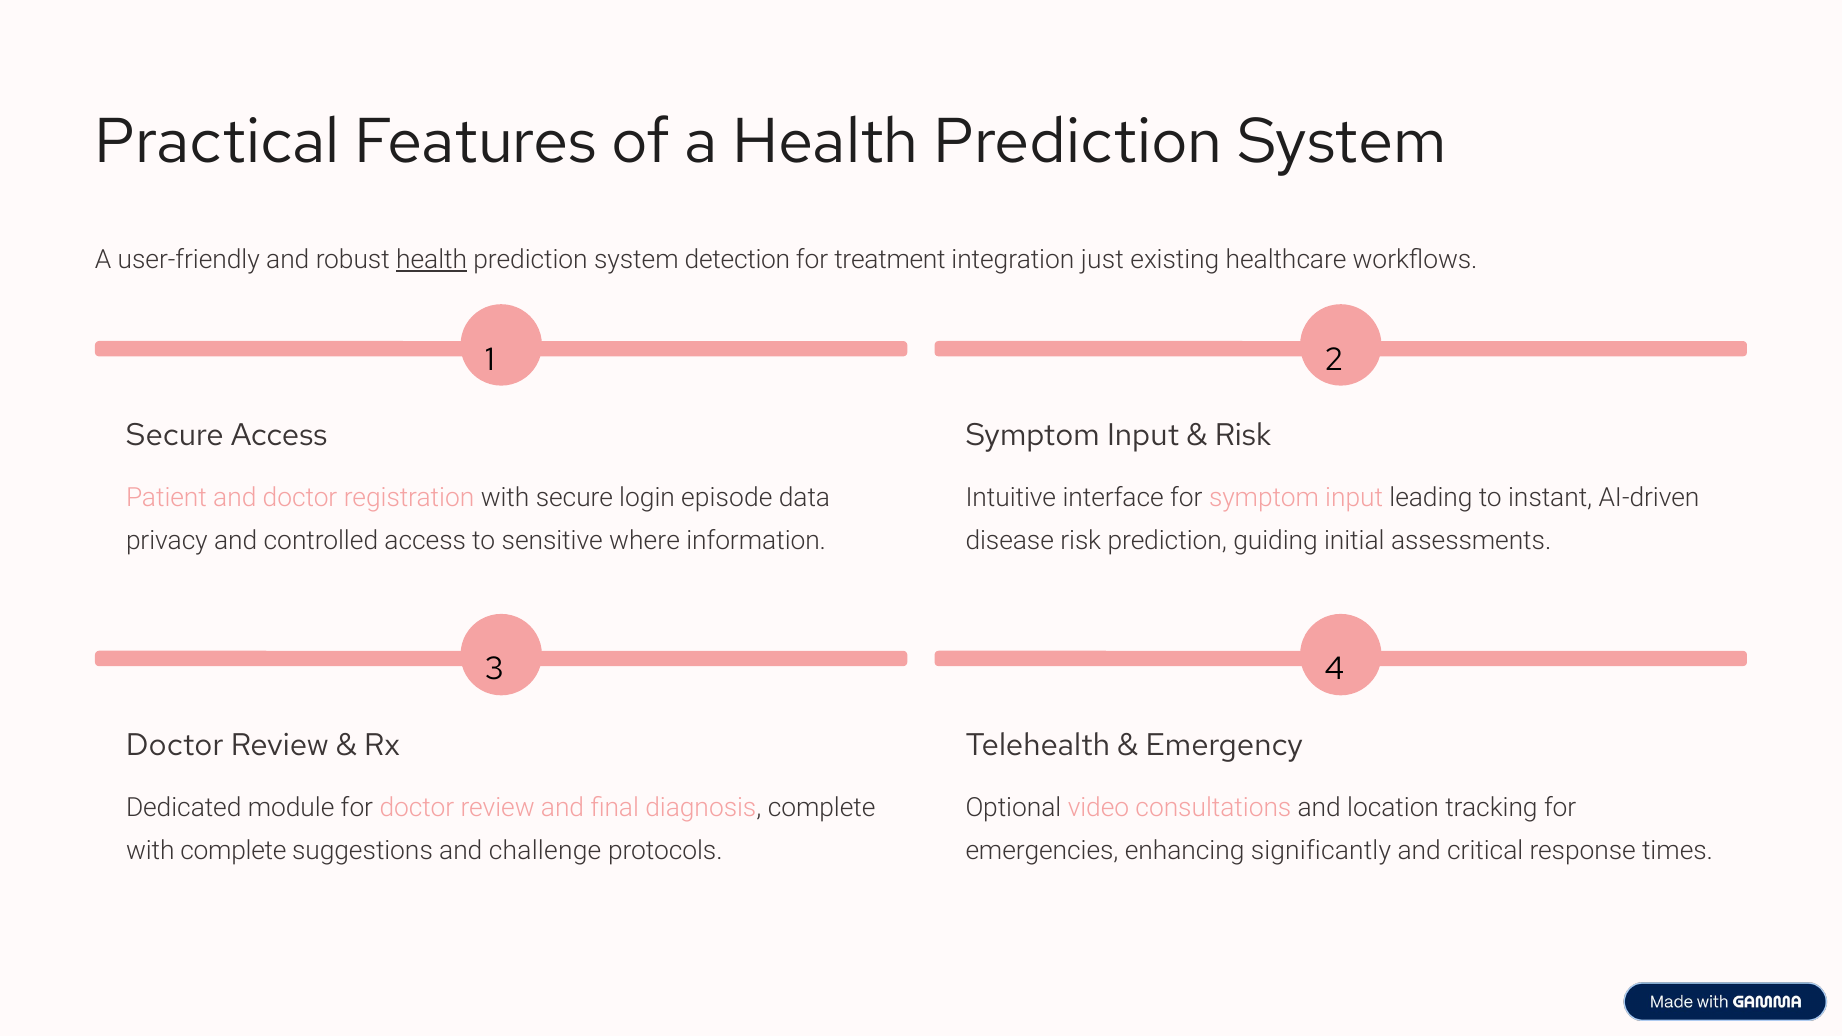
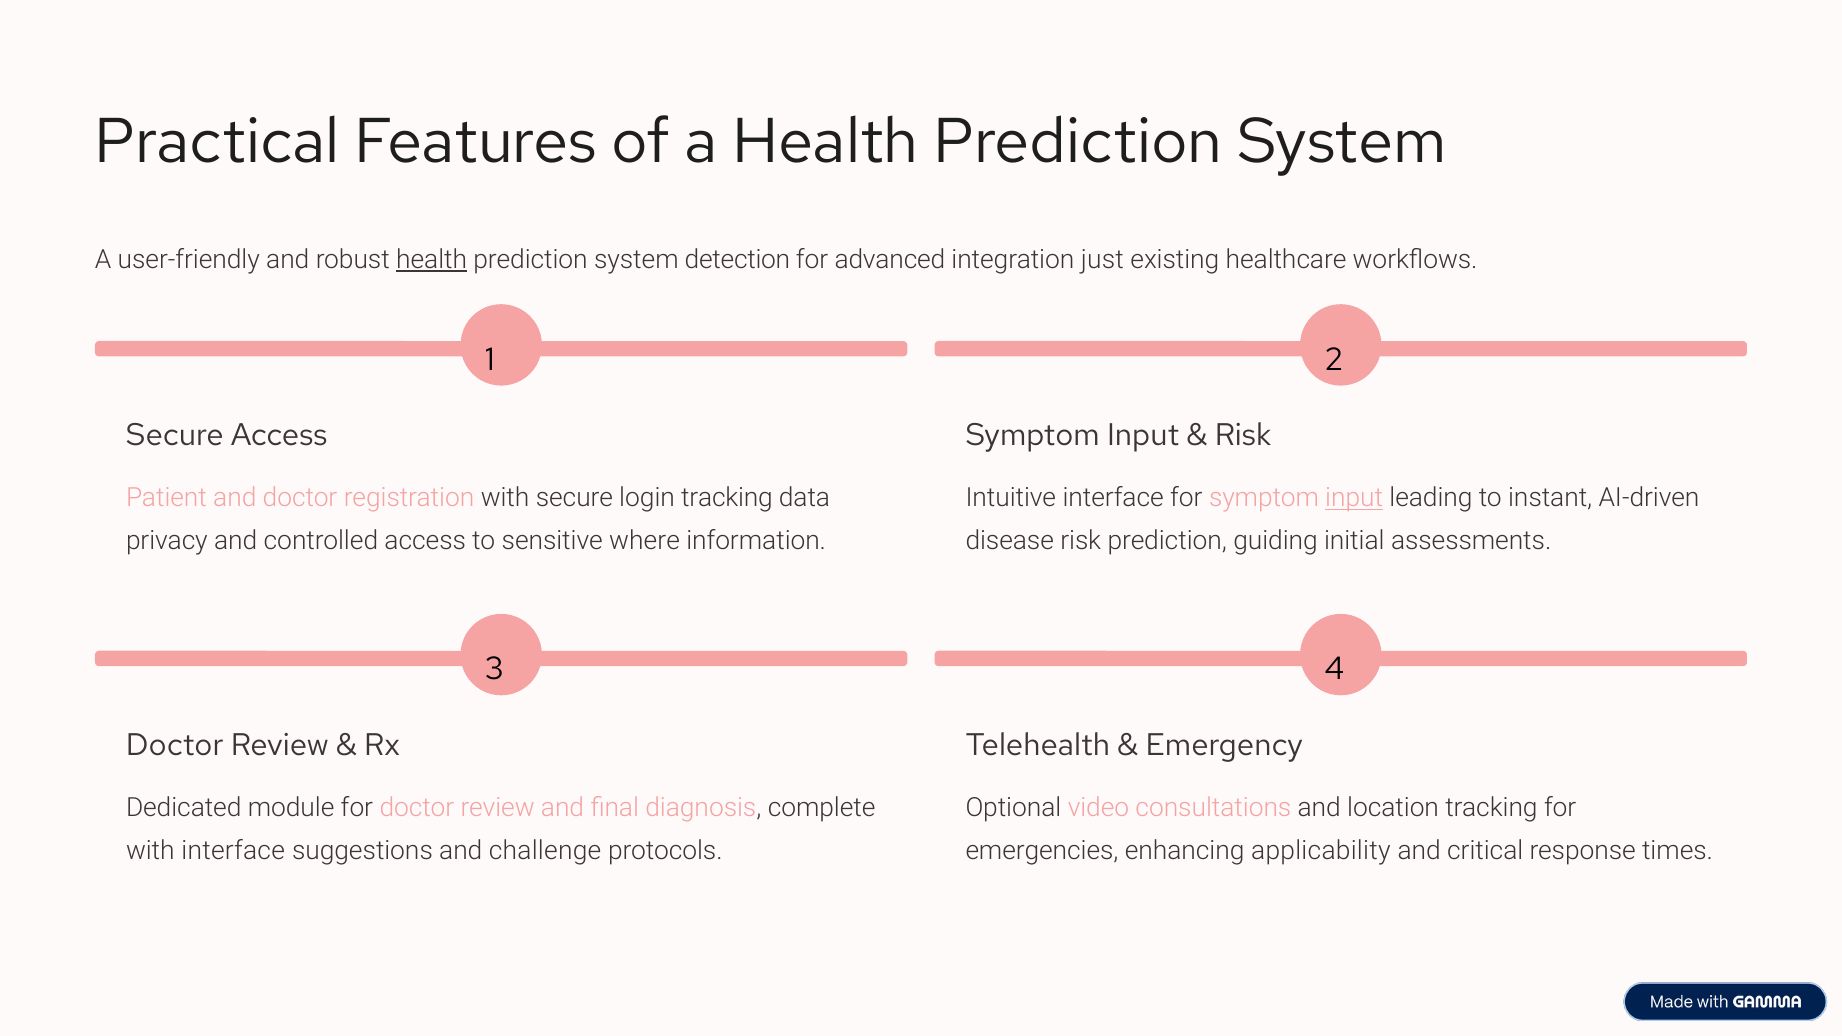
treatment: treatment -> advanced
login episode: episode -> tracking
input at (1354, 498) underline: none -> present
with complete: complete -> interface
significantly: significantly -> applicability
